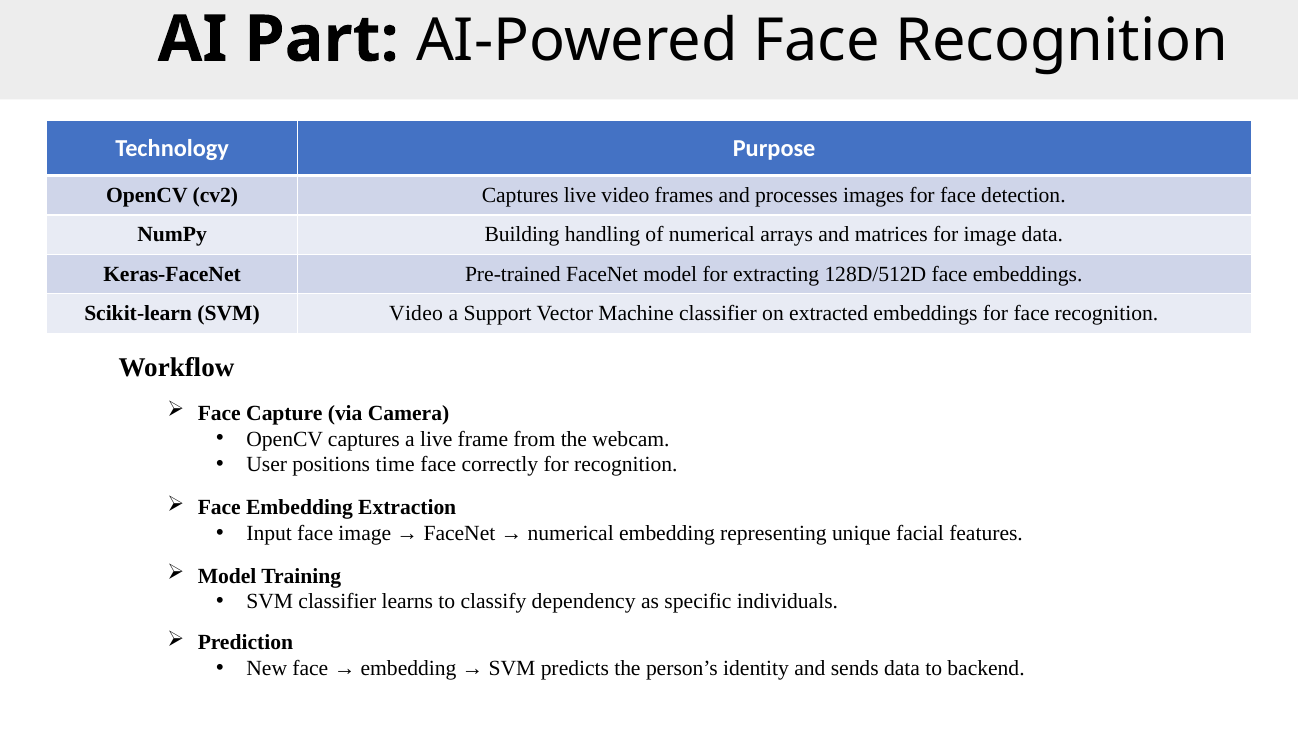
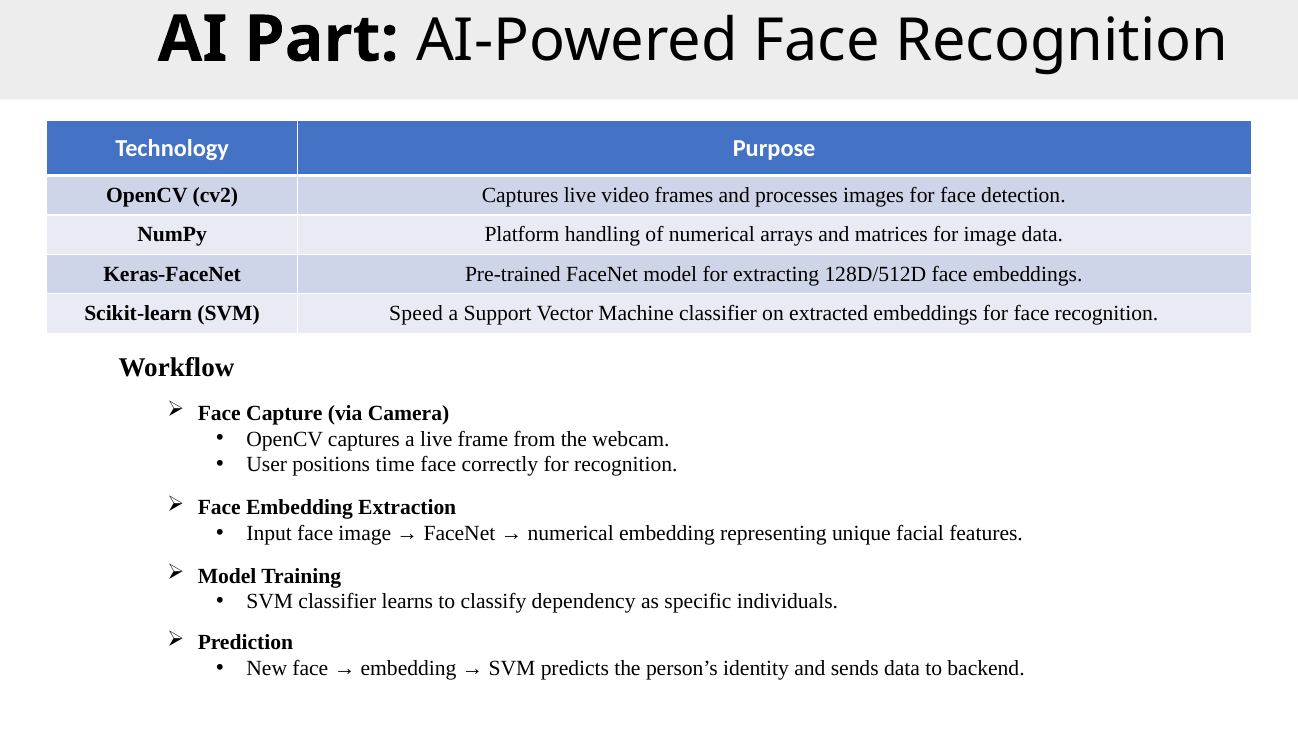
Building: Building -> Platform
SVM Video: Video -> Speed
